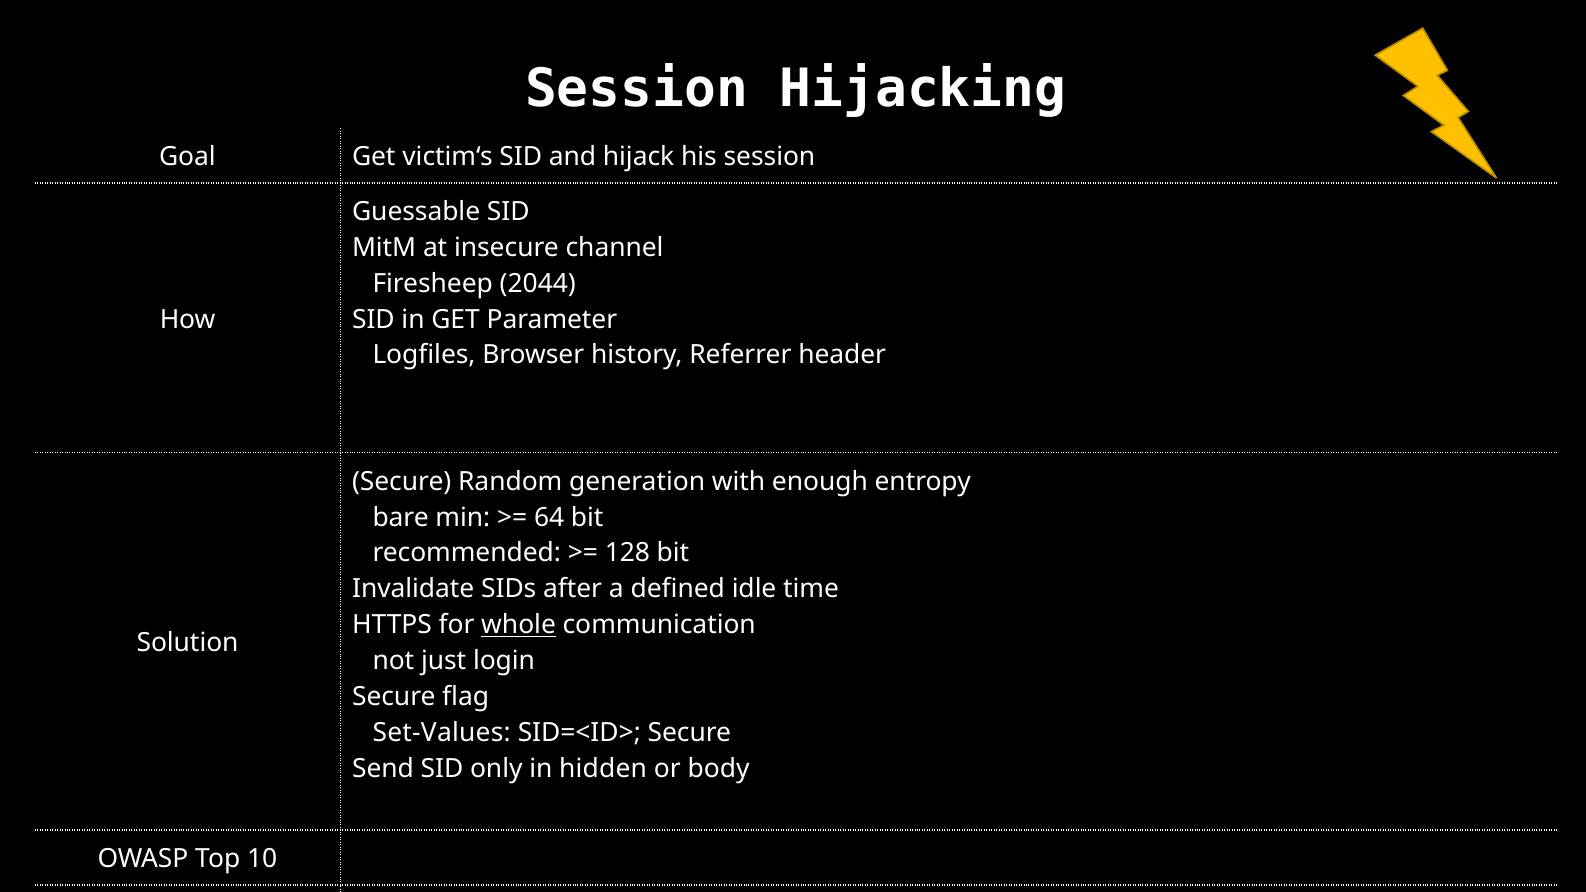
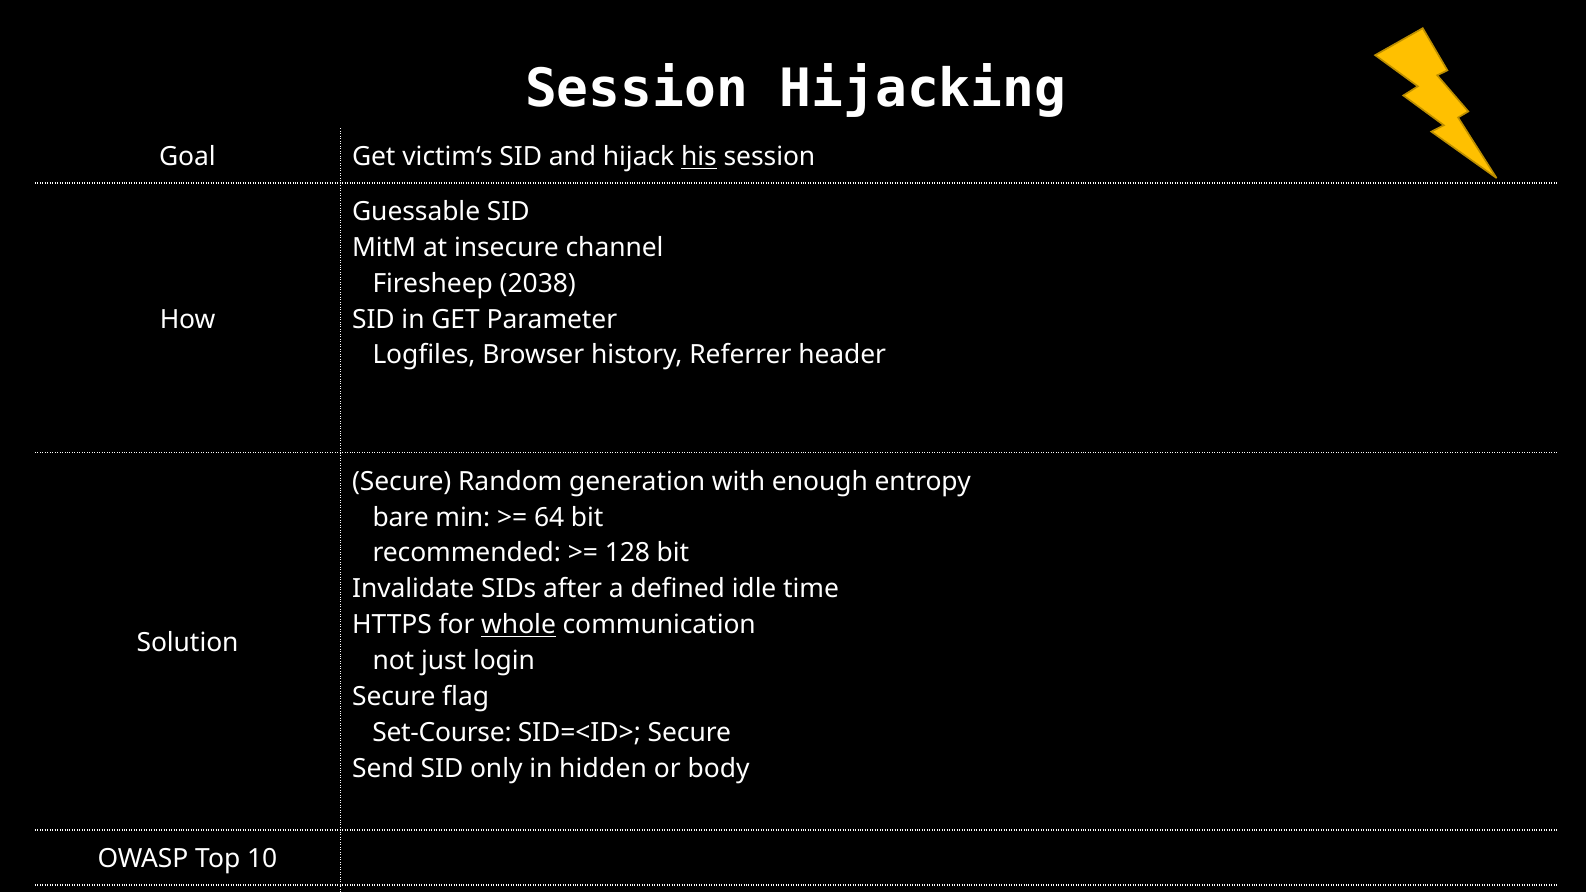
his underline: none -> present
2044: 2044 -> 2038
Set-Values: Set-Values -> Set-Course
